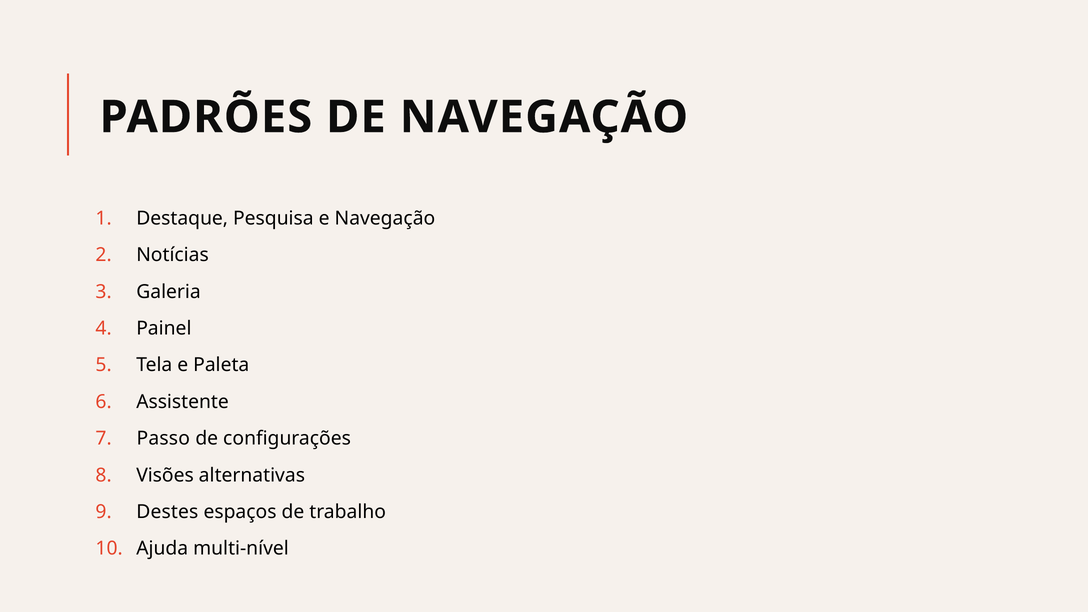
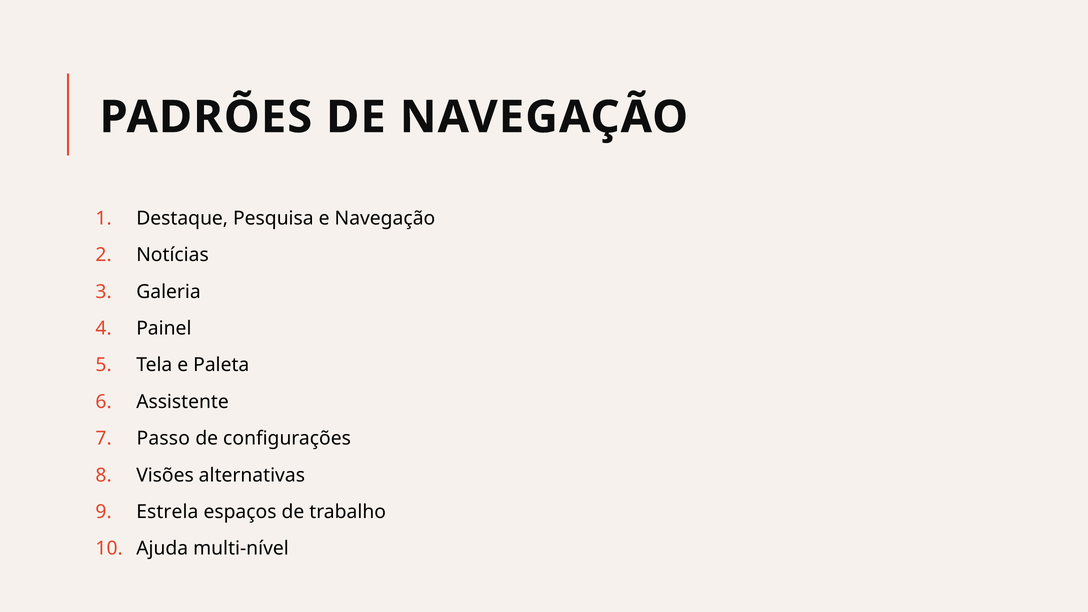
Destes: Destes -> Estrela
